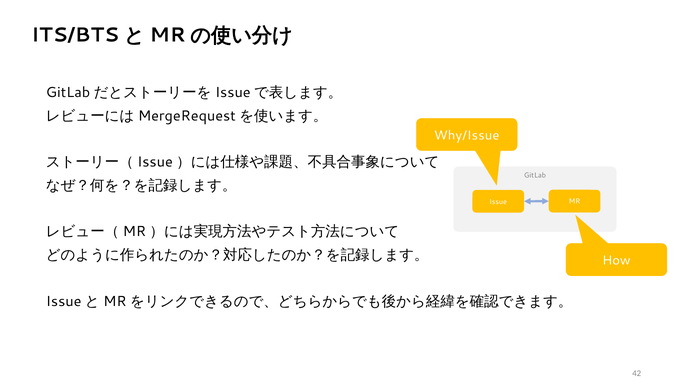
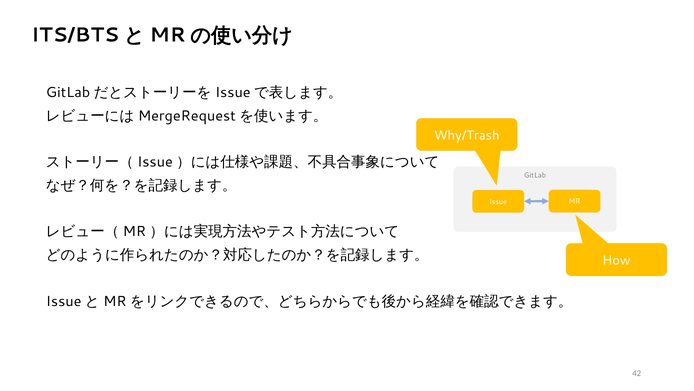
Why/Issue: Why/Issue -> Why/Trash
